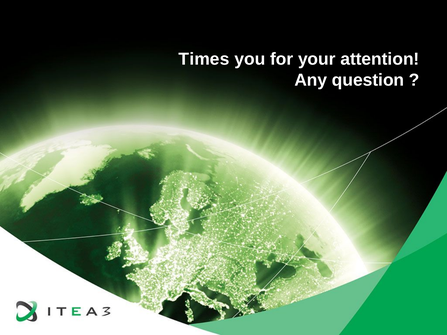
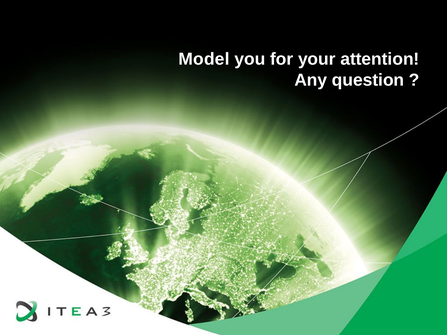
Times: Times -> Model
